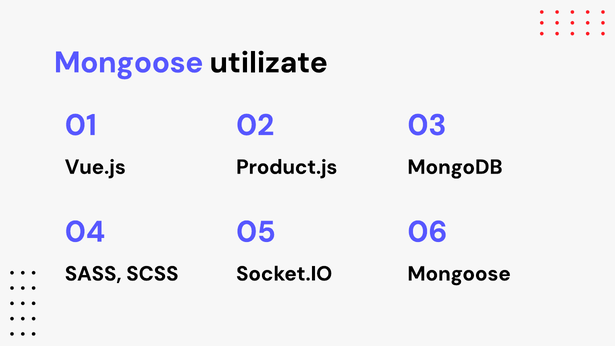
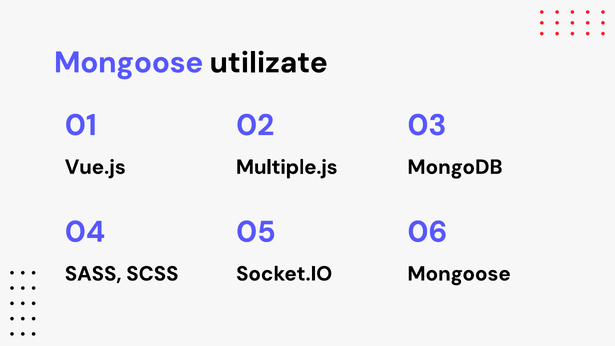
Product.js: Product.js -> Multiple.js
